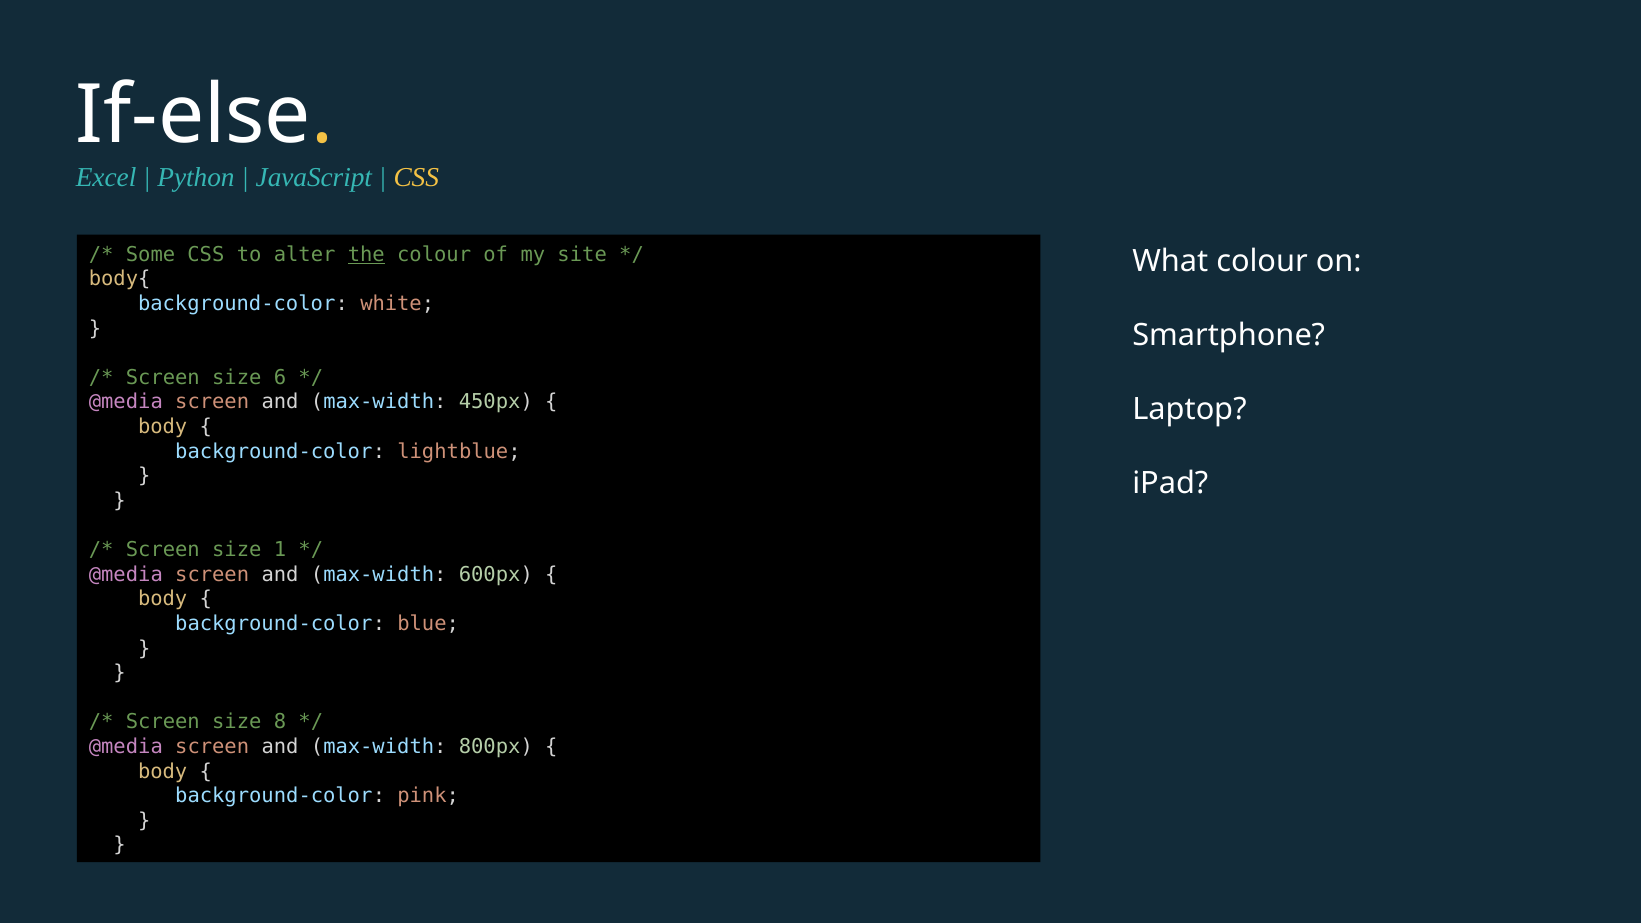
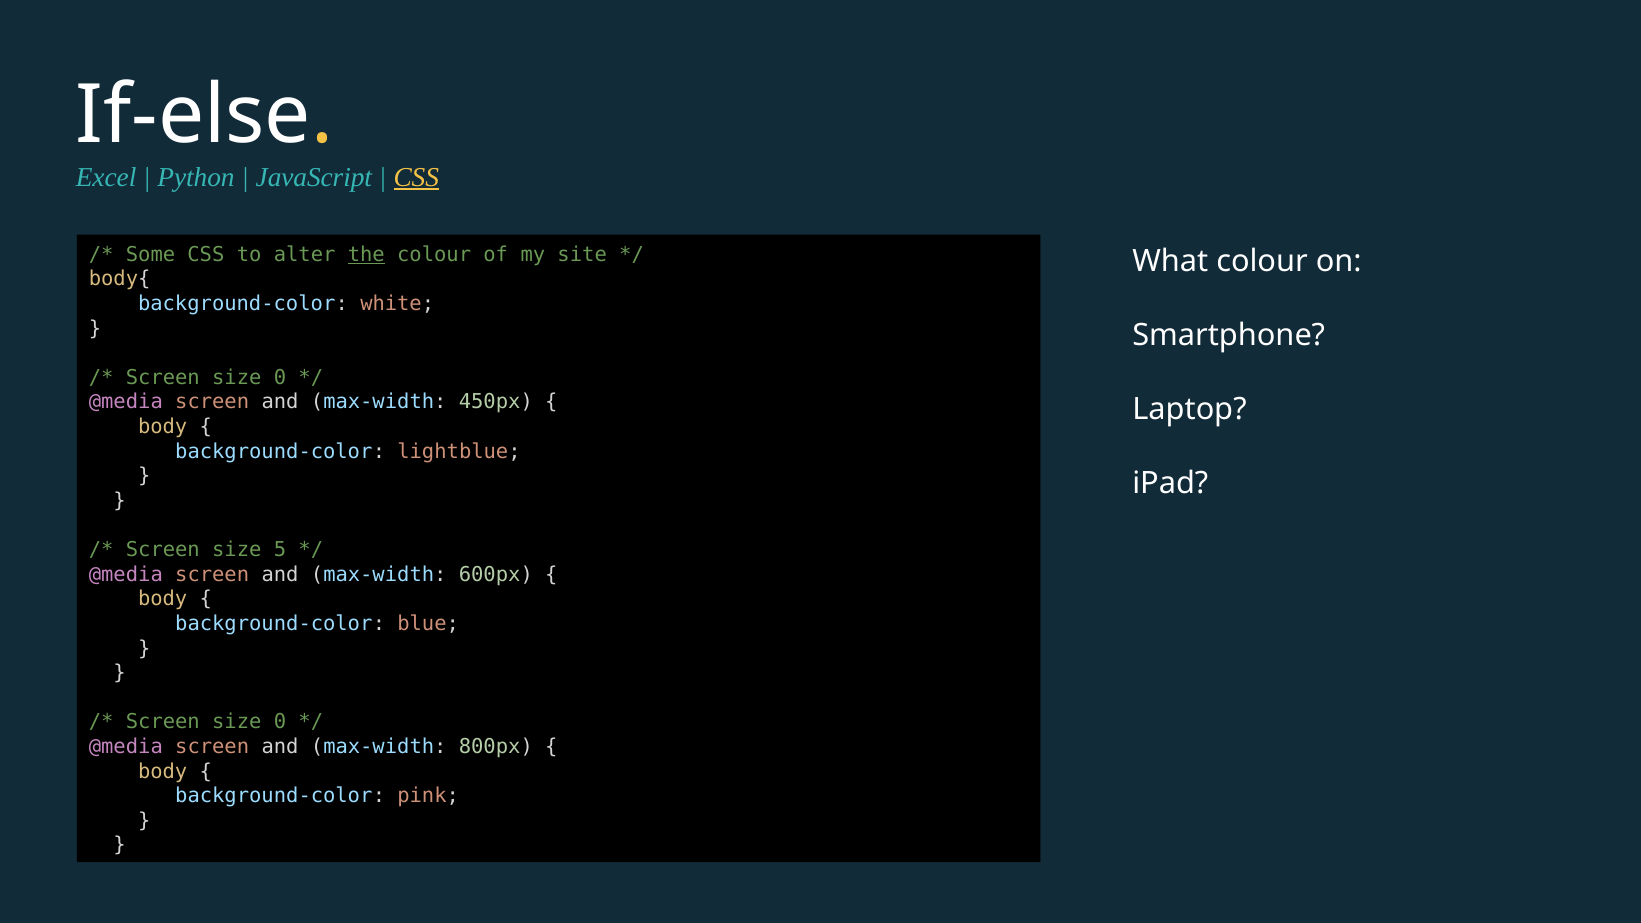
CSS at (416, 177) underline: none -> present
6 at (280, 378): 6 -> 0
1: 1 -> 5
8 at (280, 722): 8 -> 0
